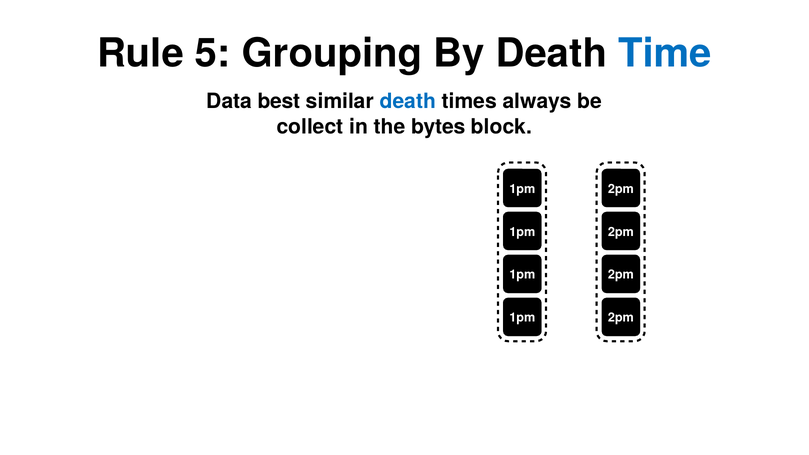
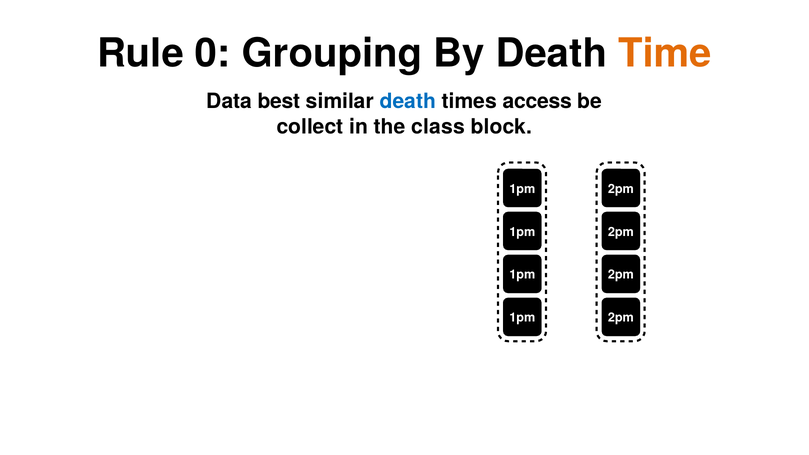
5: 5 -> 0
Time colour: blue -> orange
always: always -> access
bytes: bytes -> class
